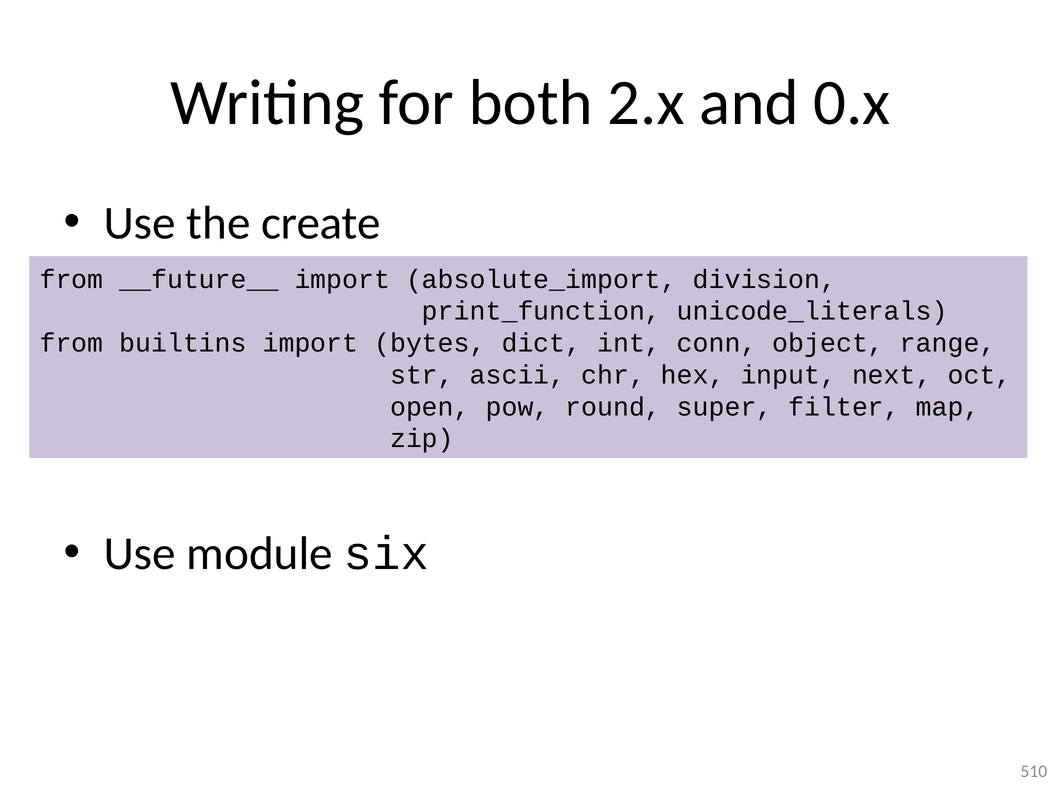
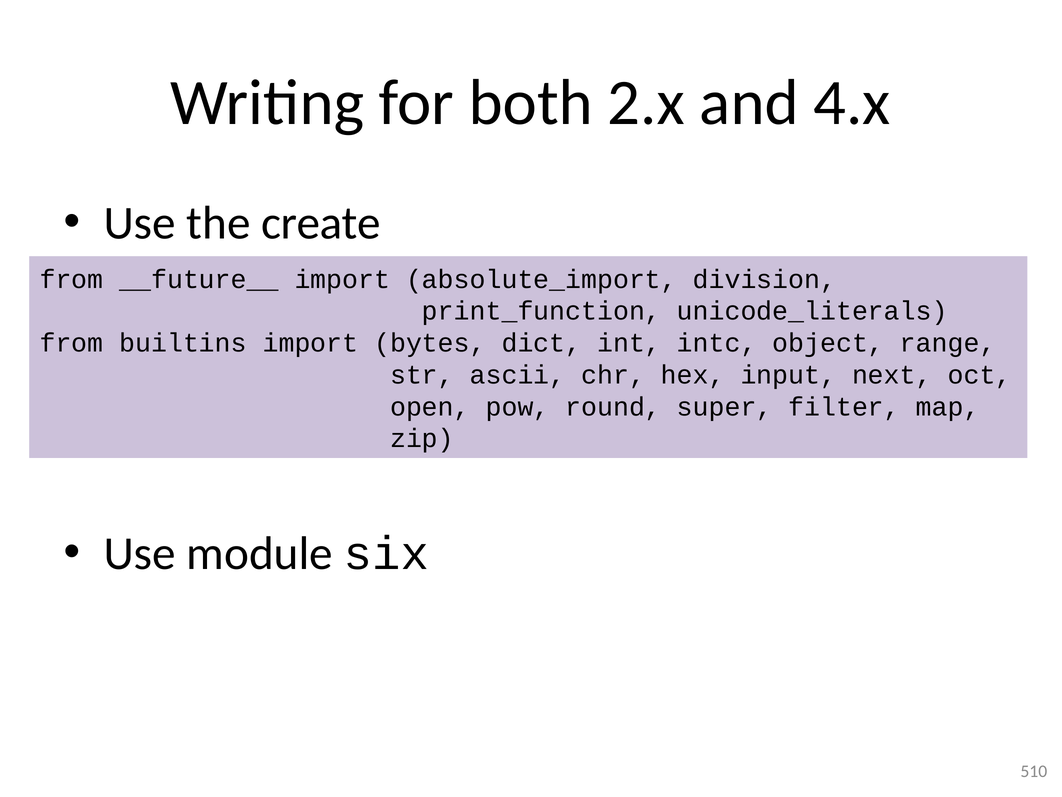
0.x: 0.x -> 4.x
conn: conn -> intc
